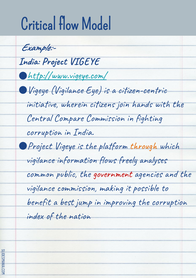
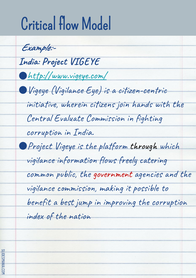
Compare: Compare -> Evaluate
through colour: orange -> black
analyses: analyses -> catering
